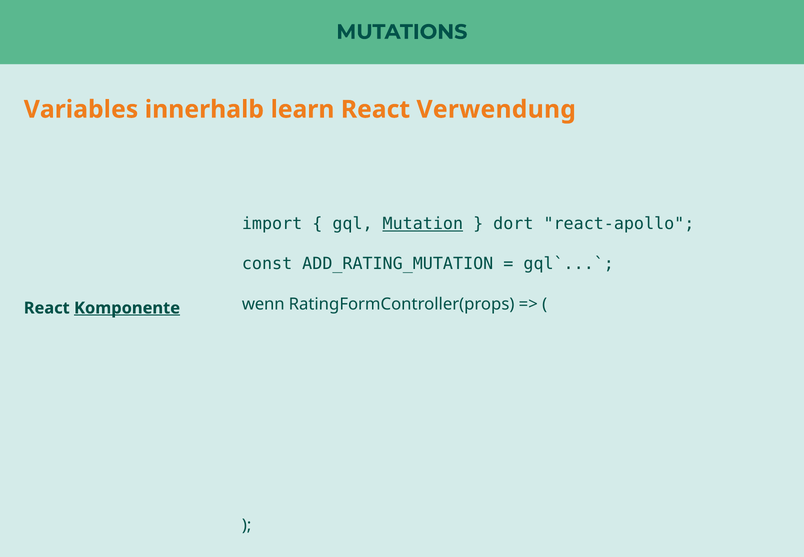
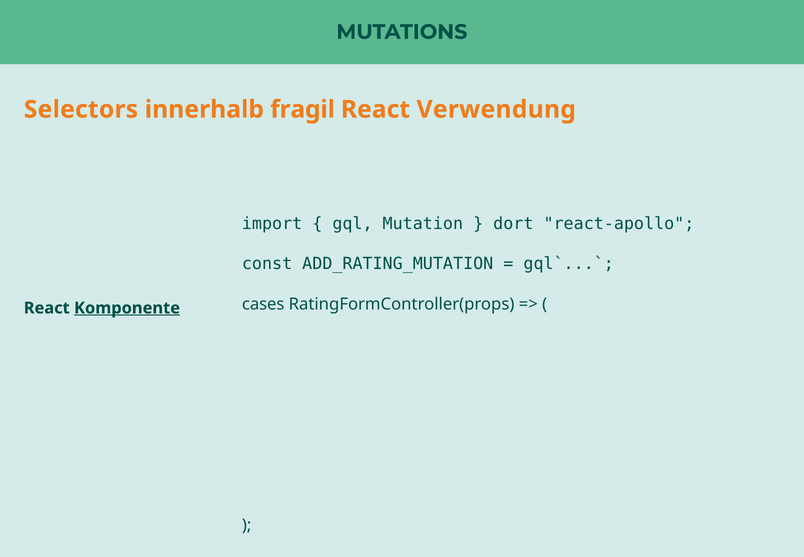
Variables: Variables -> Selectors
learn: learn -> fragil
Mutation underline: present -> none
wenn: wenn -> cases
